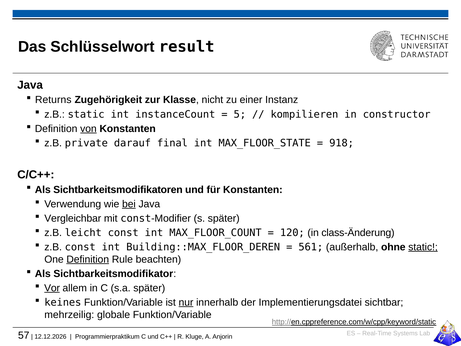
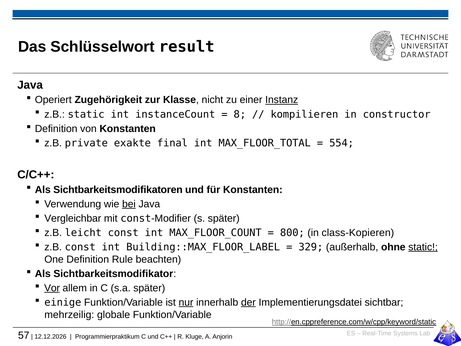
Returns: Returns -> Operiert
Instanz underline: none -> present
5: 5 -> 8
von underline: present -> none
darauf: darauf -> exakte
MAX_FLOOR_STATE: MAX_FLOOR_STATE -> MAX_FLOOR_TOTAL
918: 918 -> 554
120: 120 -> 800
class-Änderung: class-Änderung -> class-Kopieren
Building::MAX_FLOOR_DEREN: Building::MAX_FLOOR_DEREN -> Building::MAX_FLOOR_LABEL
561: 561 -> 329
Definition at (88, 259) underline: present -> none
keines: keines -> einige
der underline: none -> present
